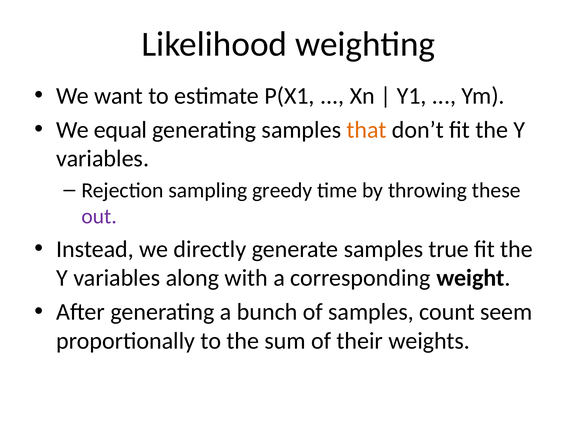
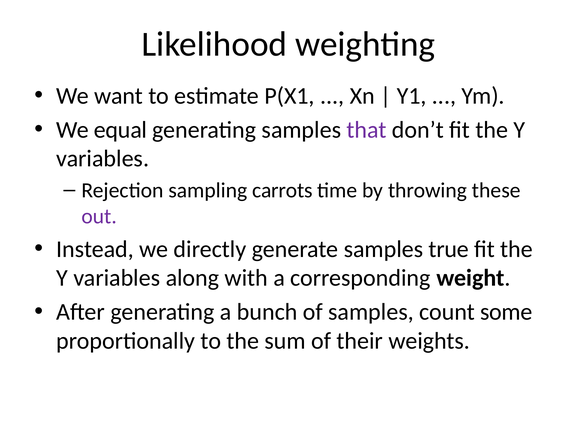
that colour: orange -> purple
greedy: greedy -> carrots
seem: seem -> some
